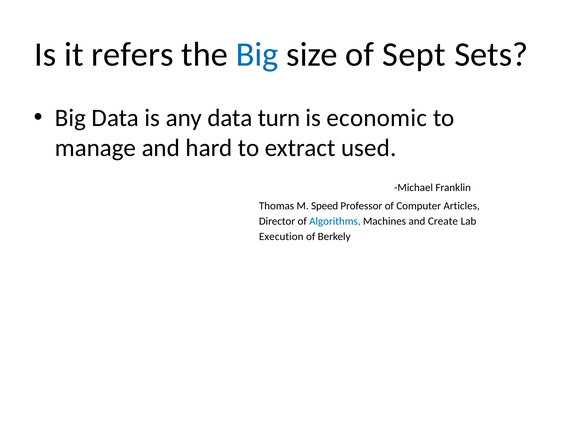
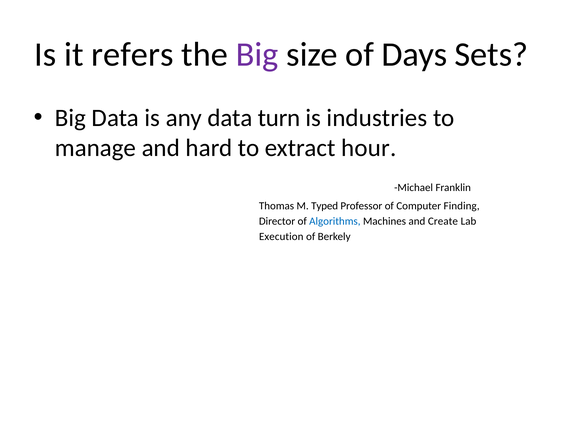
Big at (257, 55) colour: blue -> purple
Sept: Sept -> Days
economic: economic -> industries
used: used -> hour
Speed: Speed -> Typed
Articles: Articles -> Finding
